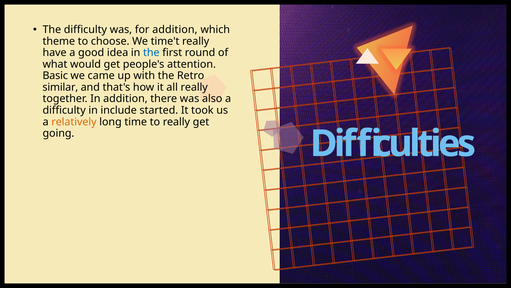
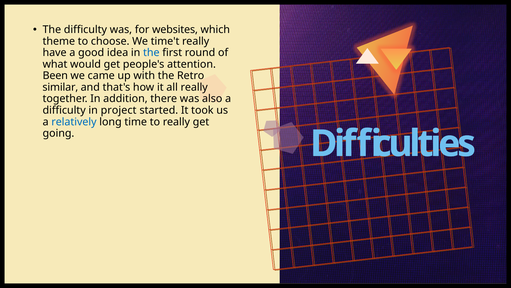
for addition: addition -> websites
Basic: Basic -> Been
include: include -> project
relatively colour: orange -> blue
